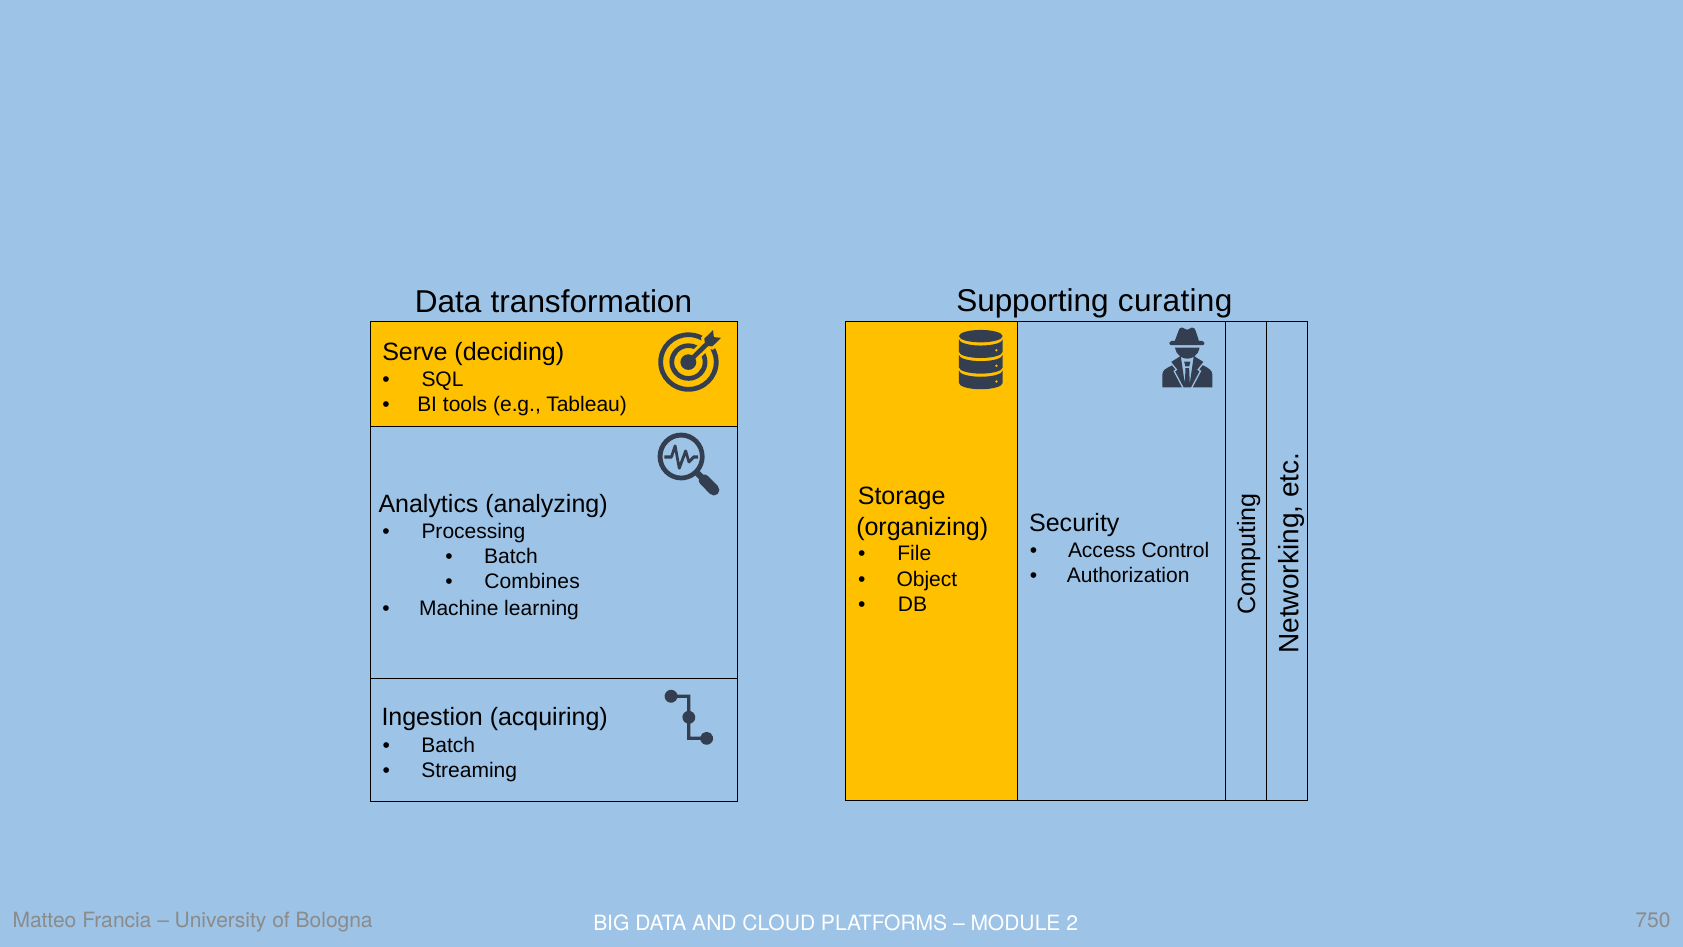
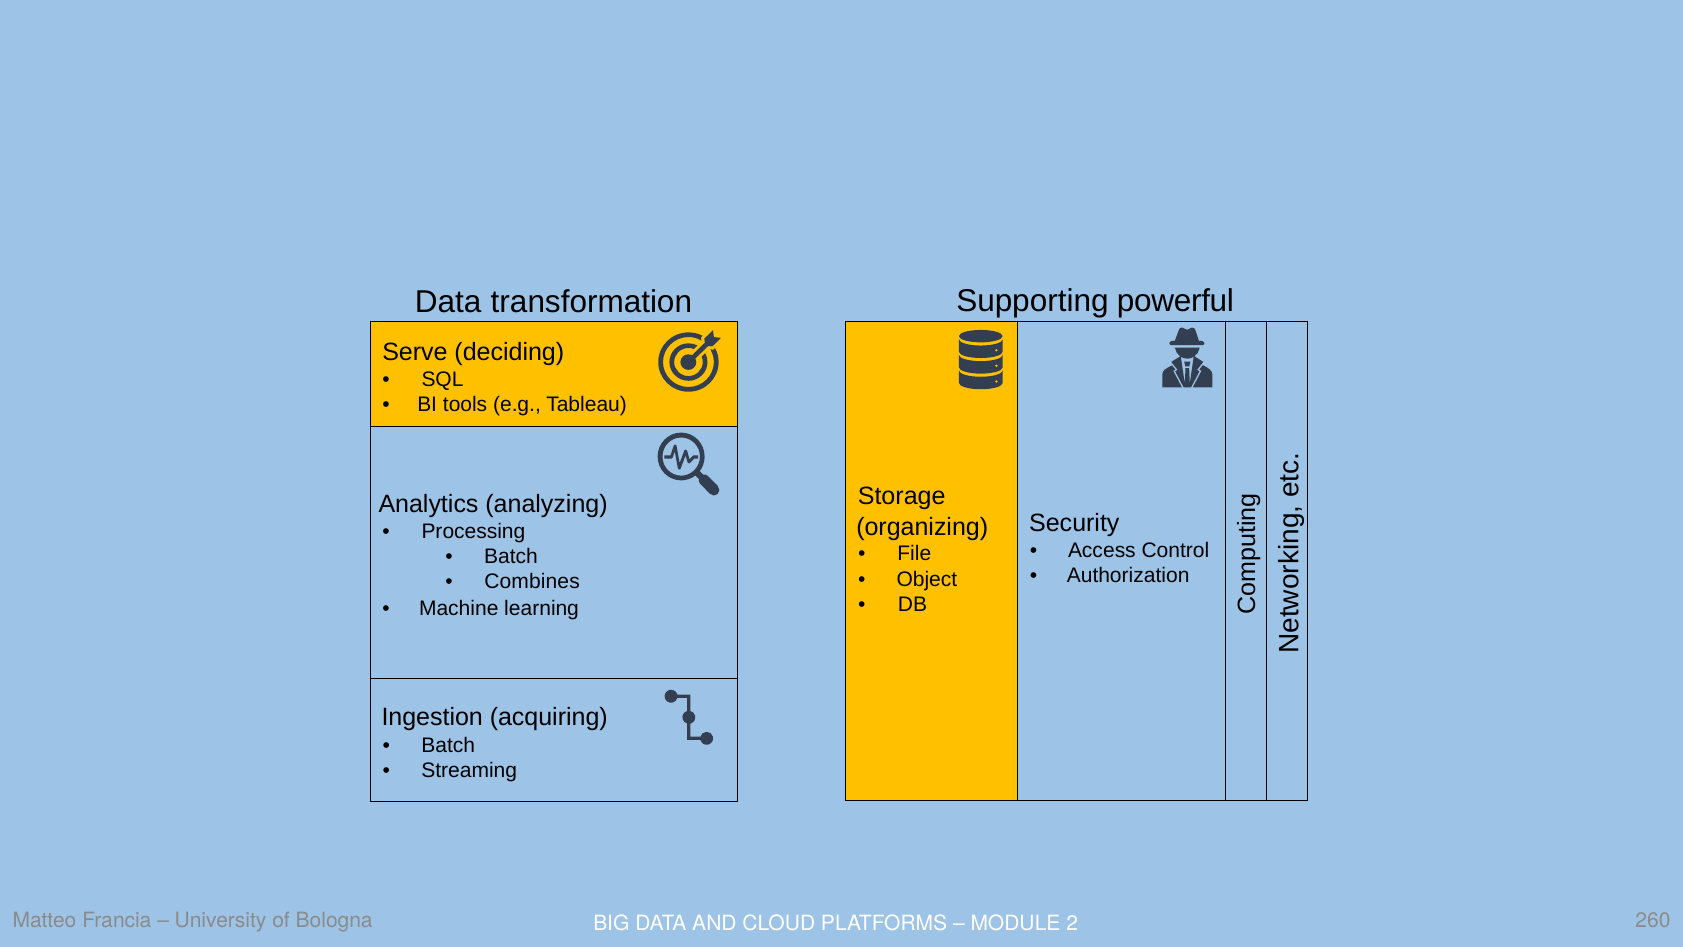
curating: curating -> powerful
750: 750 -> 260
